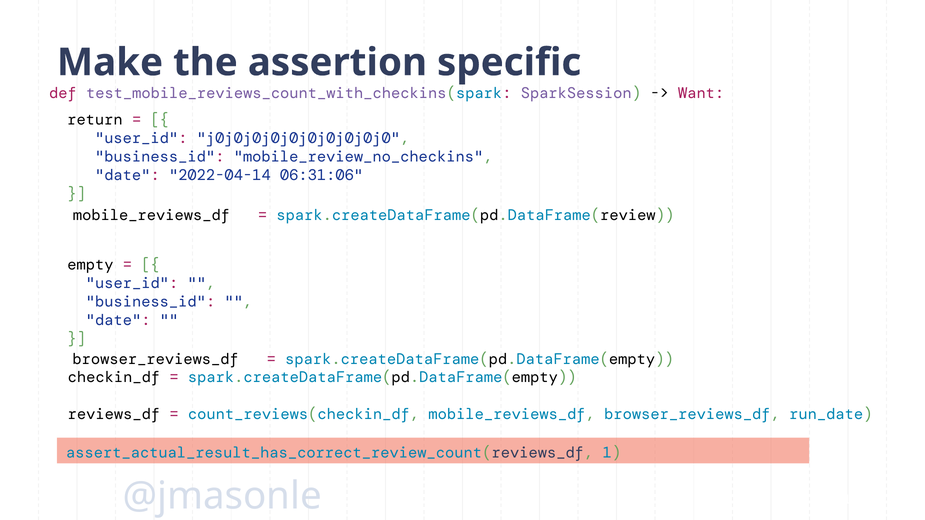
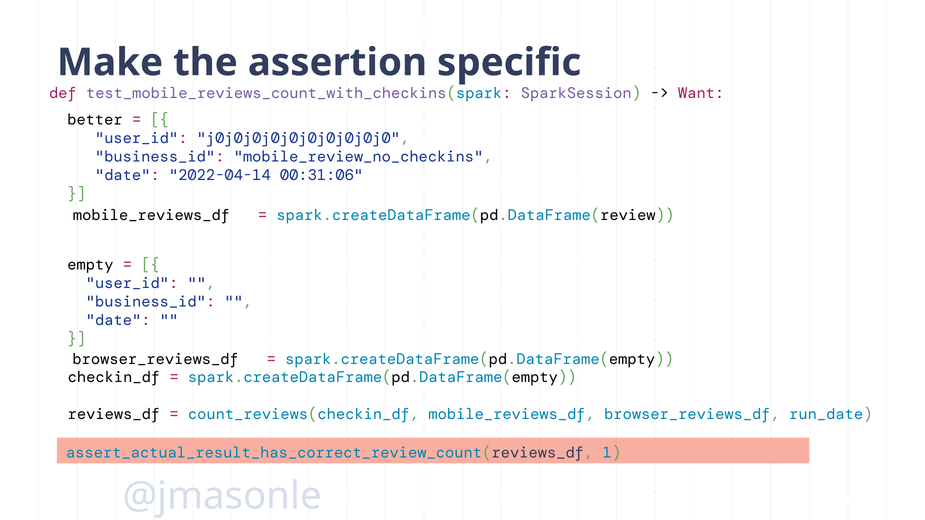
return: return -> better
06:31:06: 06:31:06 -> 00:31:06
